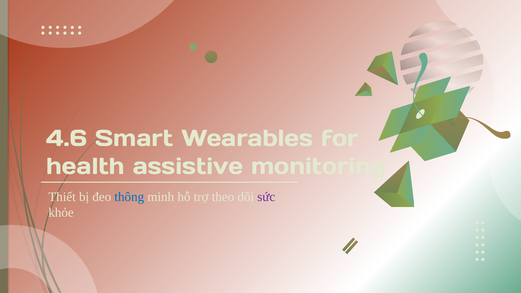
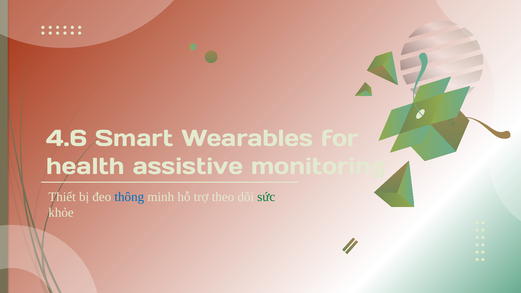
sức colour: purple -> green
